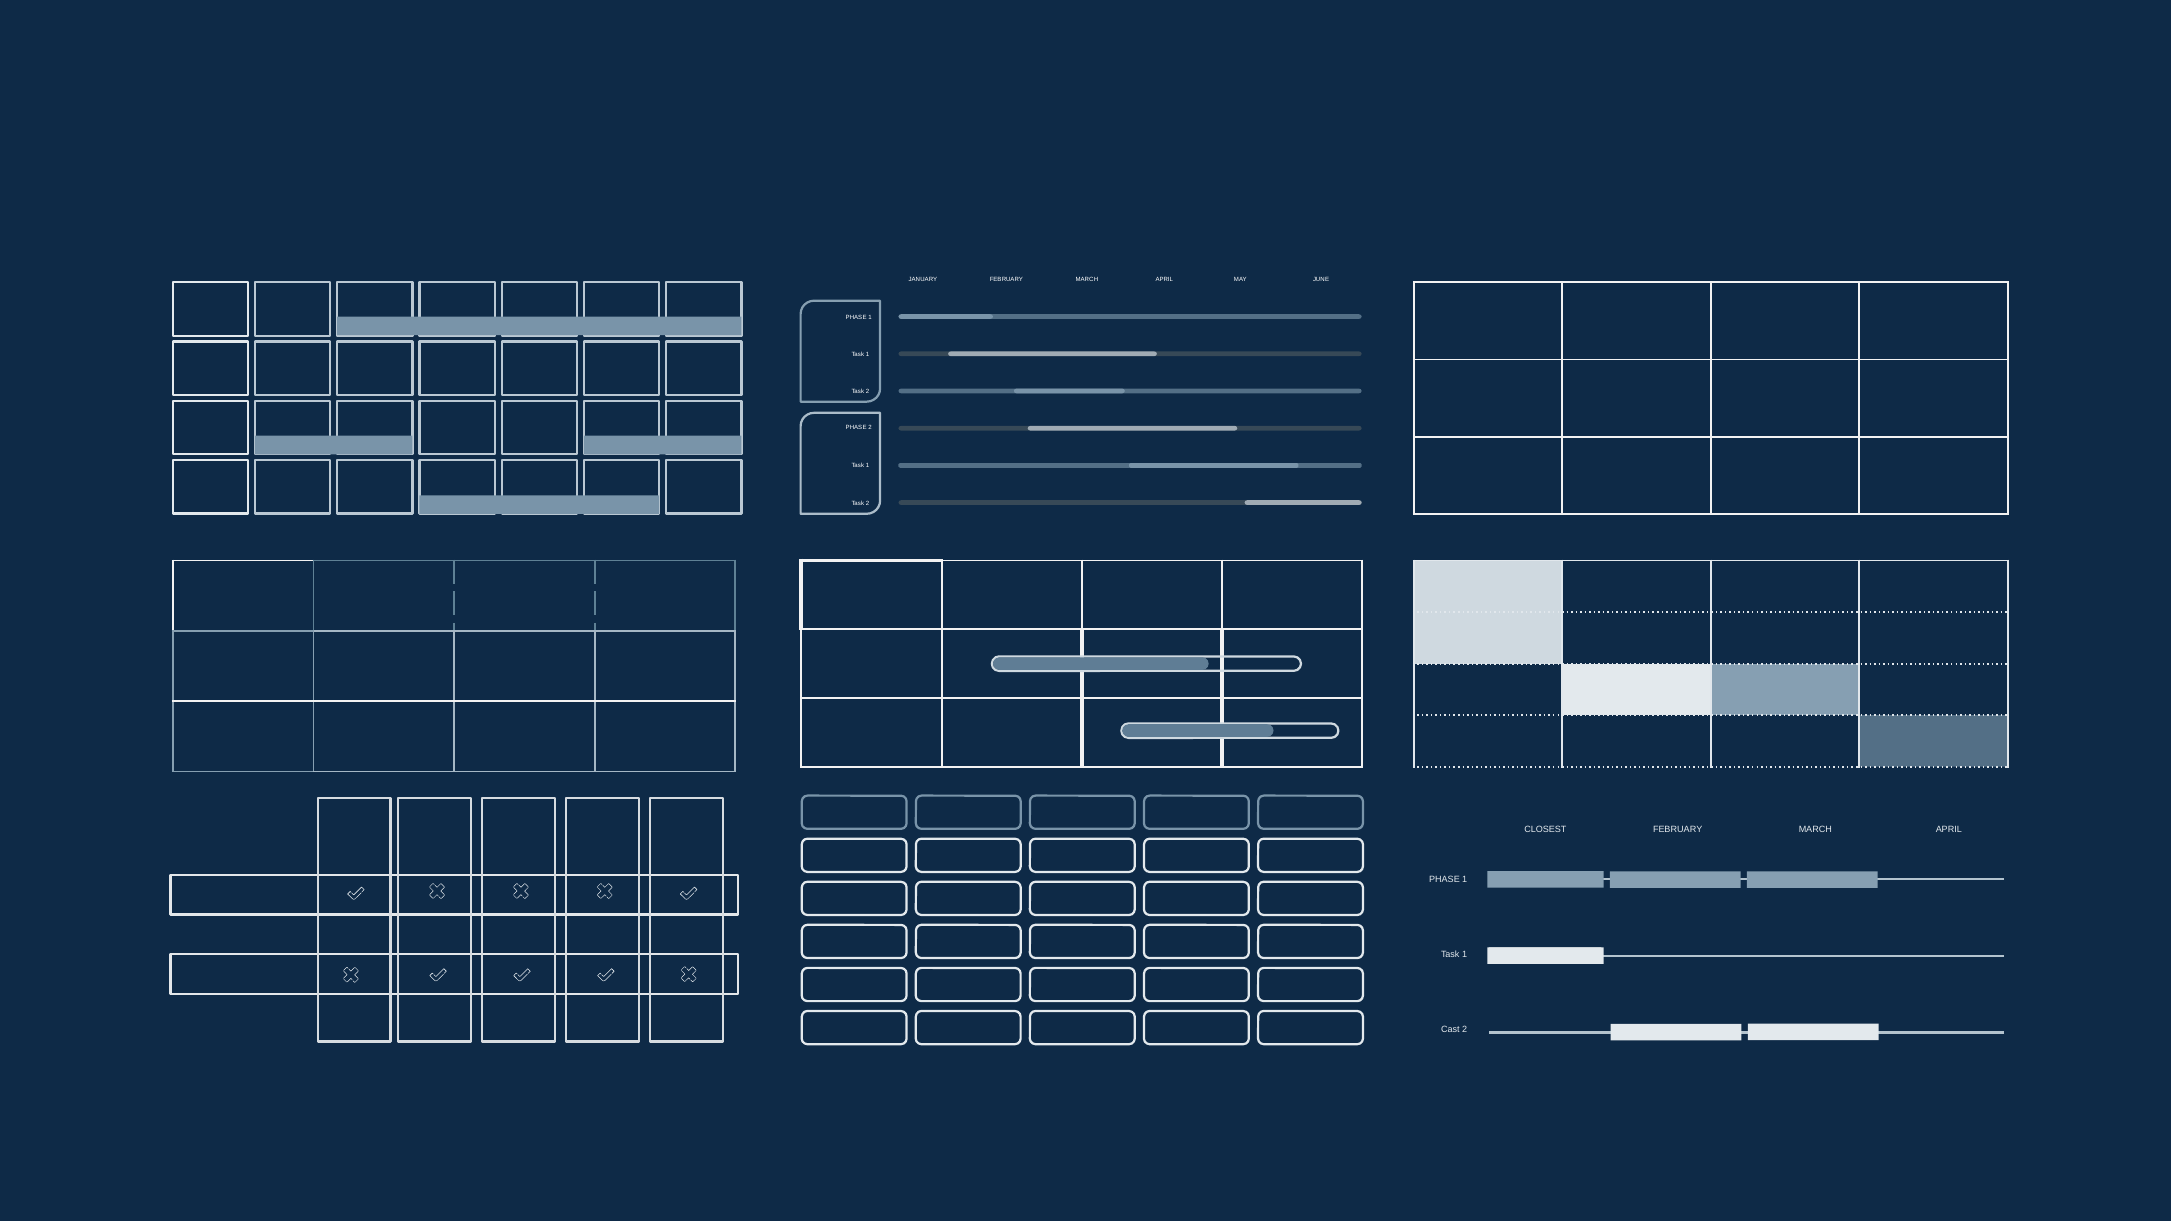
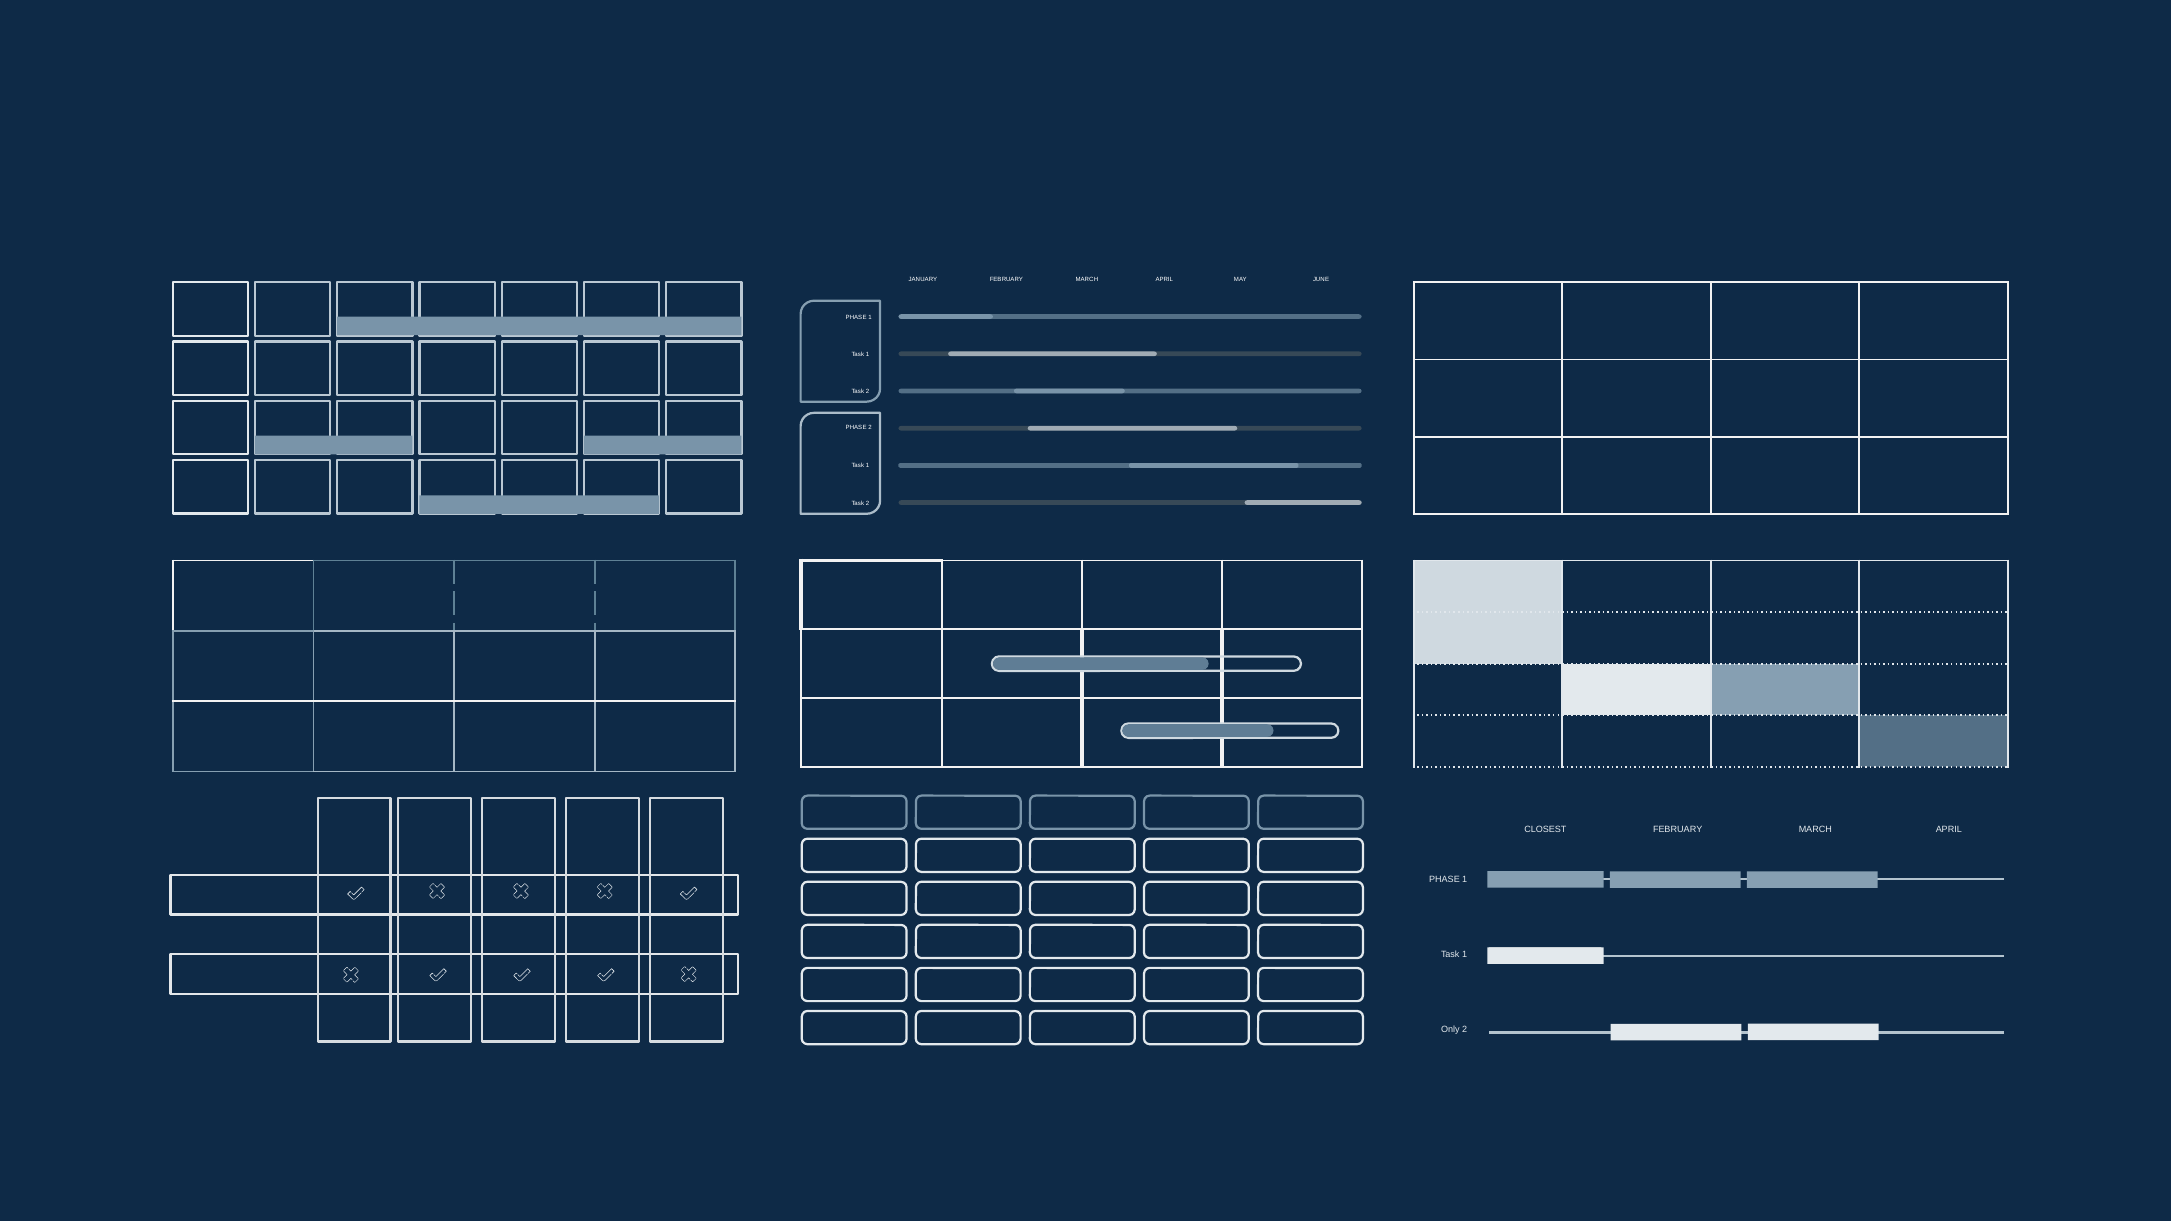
Cast: Cast -> Only
